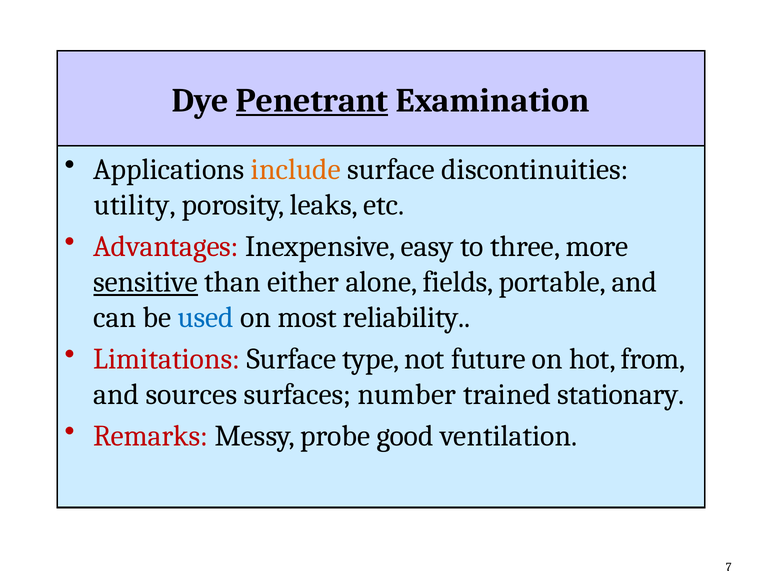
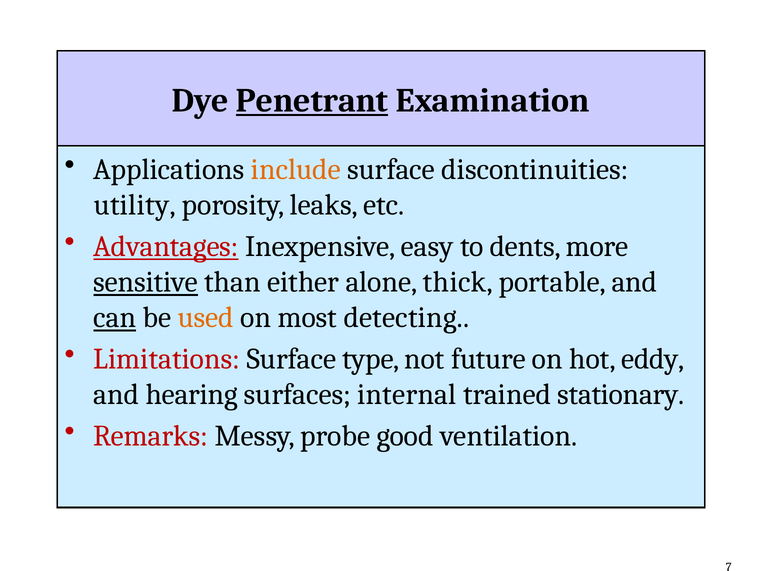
Advantages underline: none -> present
three: three -> dents
fields: fields -> thick
can underline: none -> present
used colour: blue -> orange
reliability: reliability -> detecting
from: from -> eddy
sources: sources -> hearing
number: number -> internal
